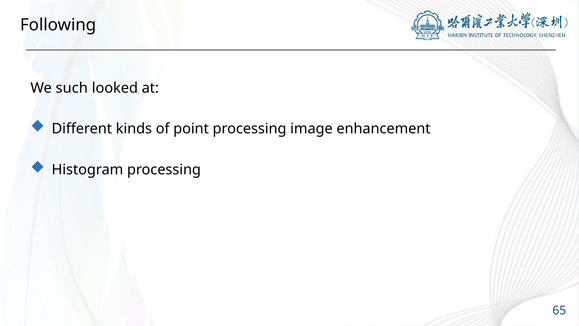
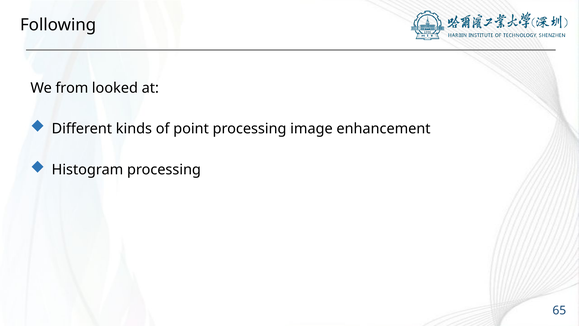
such: such -> from
